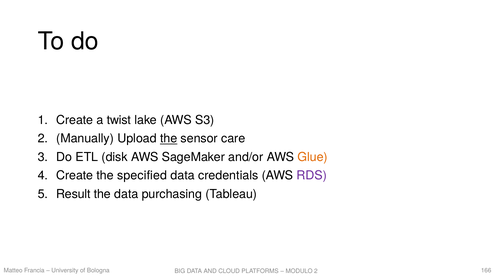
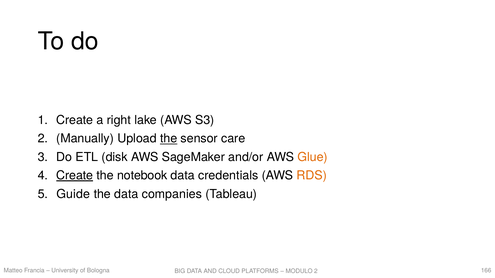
twist: twist -> right
Create at (75, 176) underline: none -> present
specified: specified -> notebook
RDS colour: purple -> orange
Result: Result -> Guide
purchasing: purchasing -> companies
